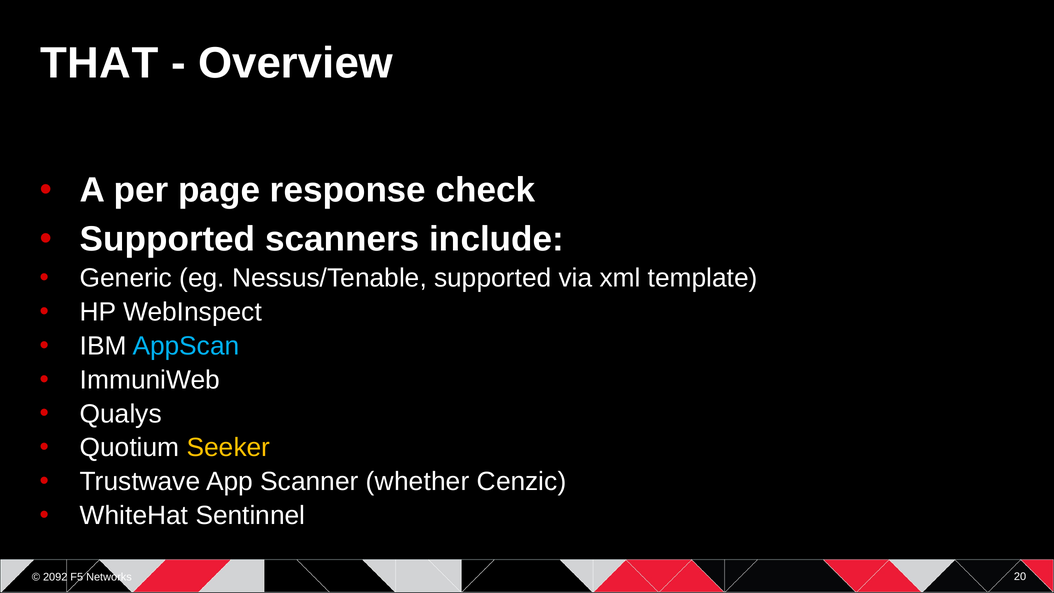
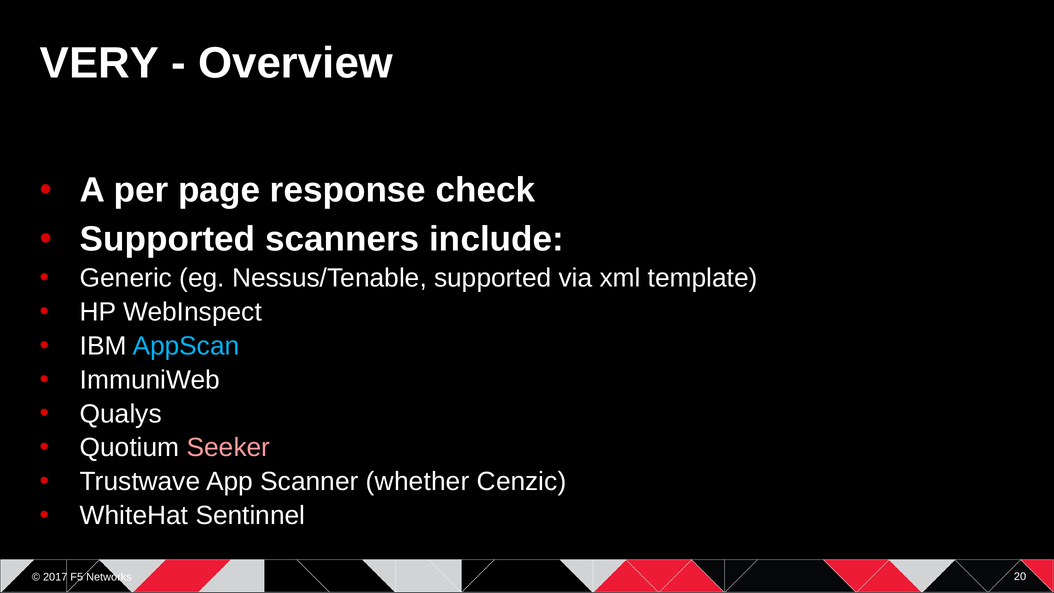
THAT: THAT -> VERY
Seeker colour: yellow -> pink
2092: 2092 -> 2017
